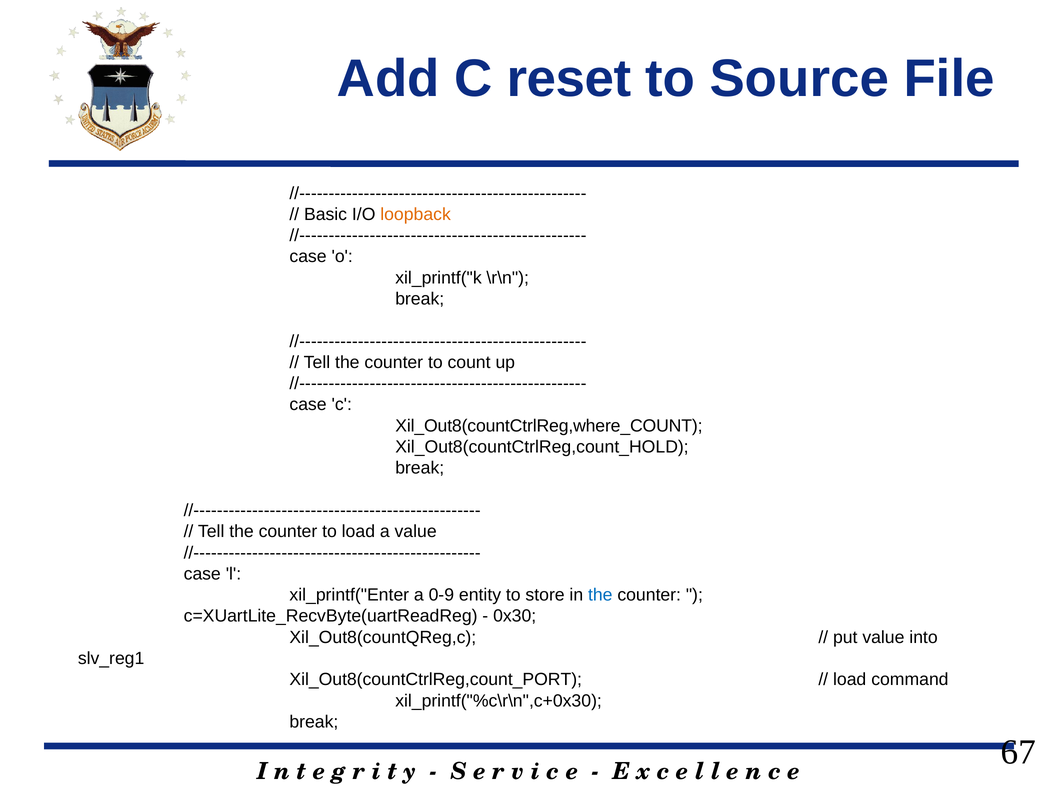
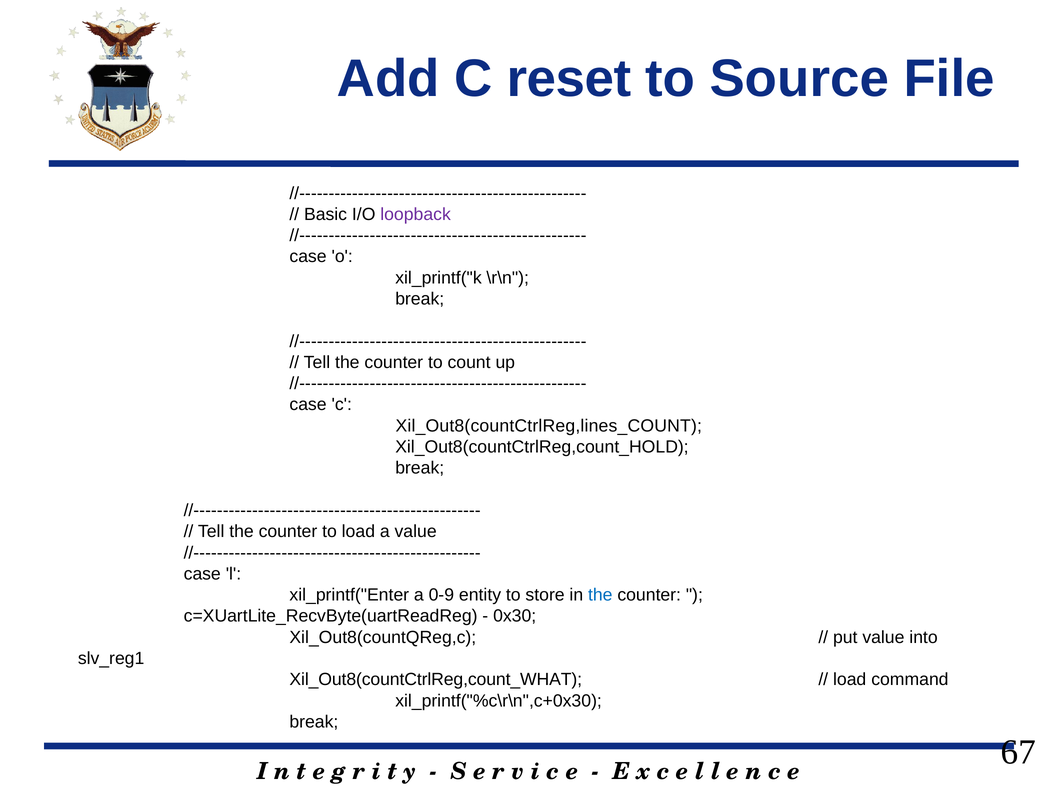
loopback colour: orange -> purple
Xil_Out8(countCtrlReg,where_COUNT: Xil_Out8(countCtrlReg,where_COUNT -> Xil_Out8(countCtrlReg,lines_COUNT
Xil_Out8(countCtrlReg,count_PORT: Xil_Out8(countCtrlReg,count_PORT -> Xil_Out8(countCtrlReg,count_WHAT
